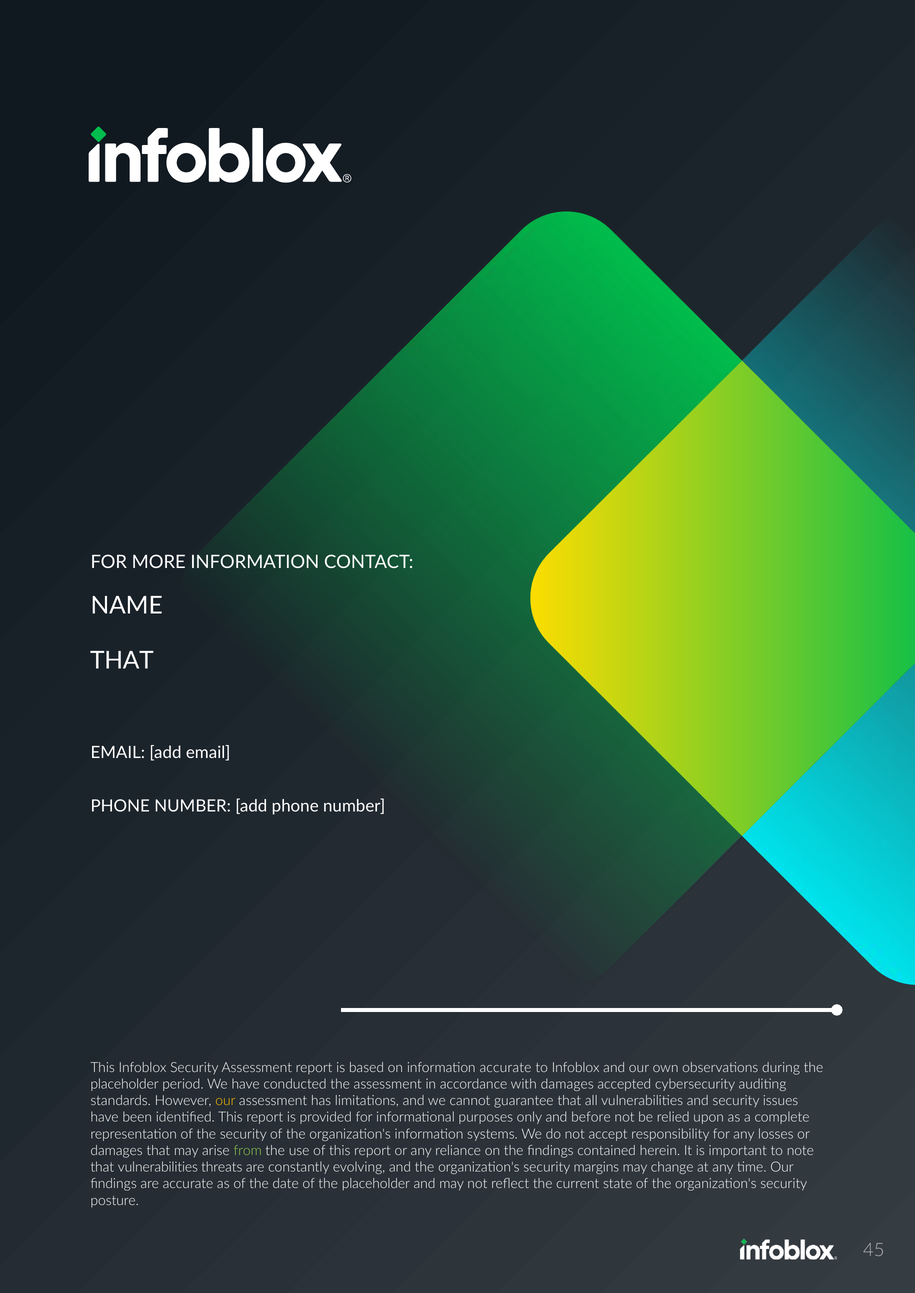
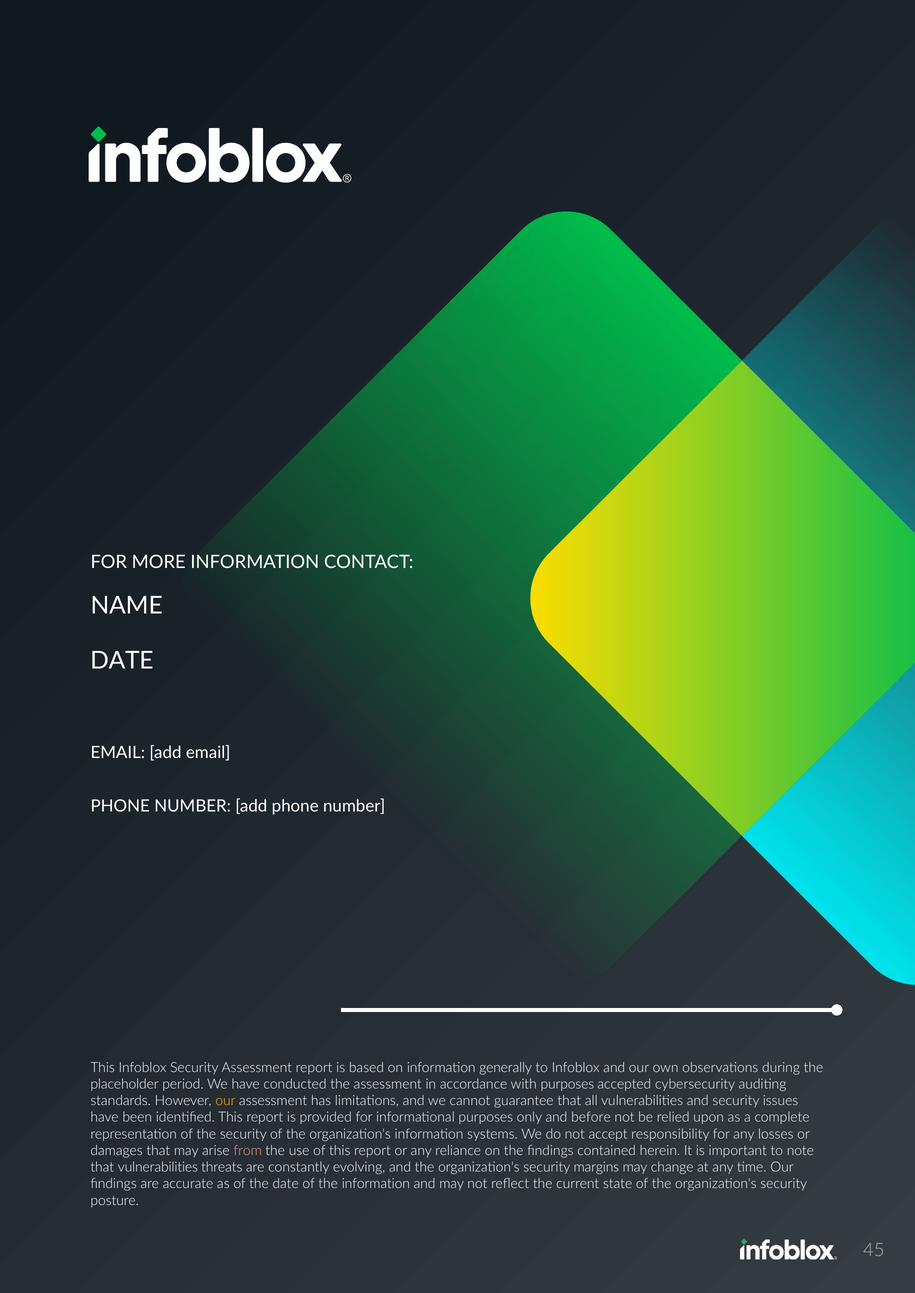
THAT at (122, 661): THAT -> DATE
information accurate: accurate -> generally
with damages: damages -> purposes
from colour: light green -> pink
of the placeholder: placeholder -> information
